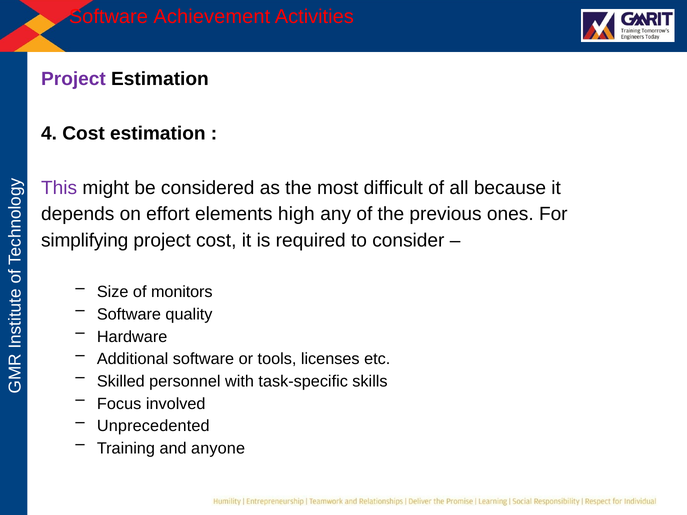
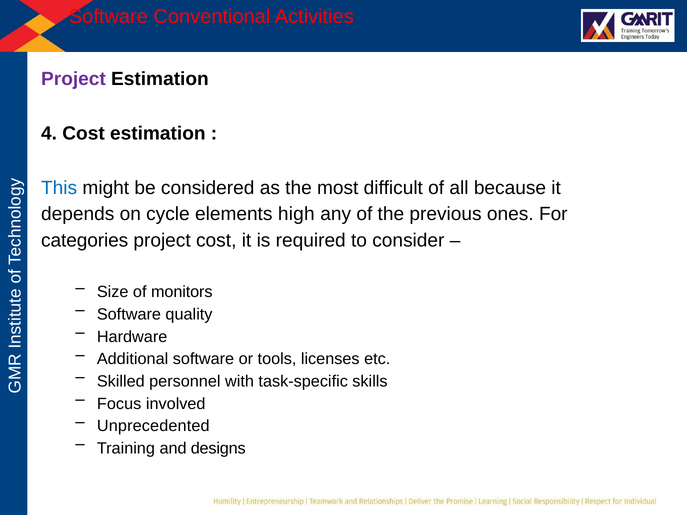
Achievement: Achievement -> Conventional
This colour: purple -> blue
effort: effort -> cycle
simplifying: simplifying -> categories
anyone: anyone -> designs
